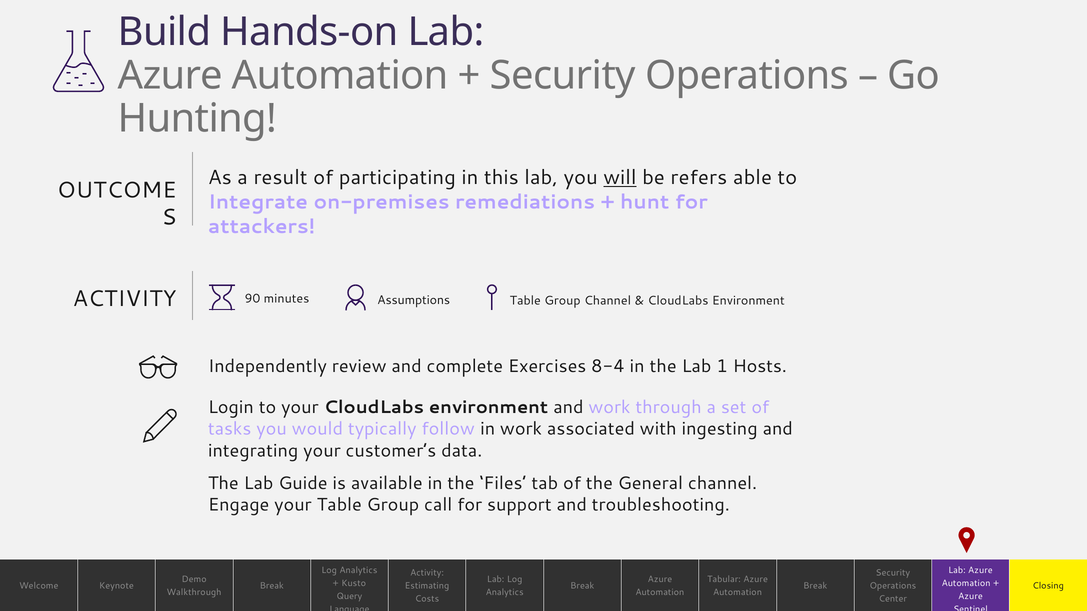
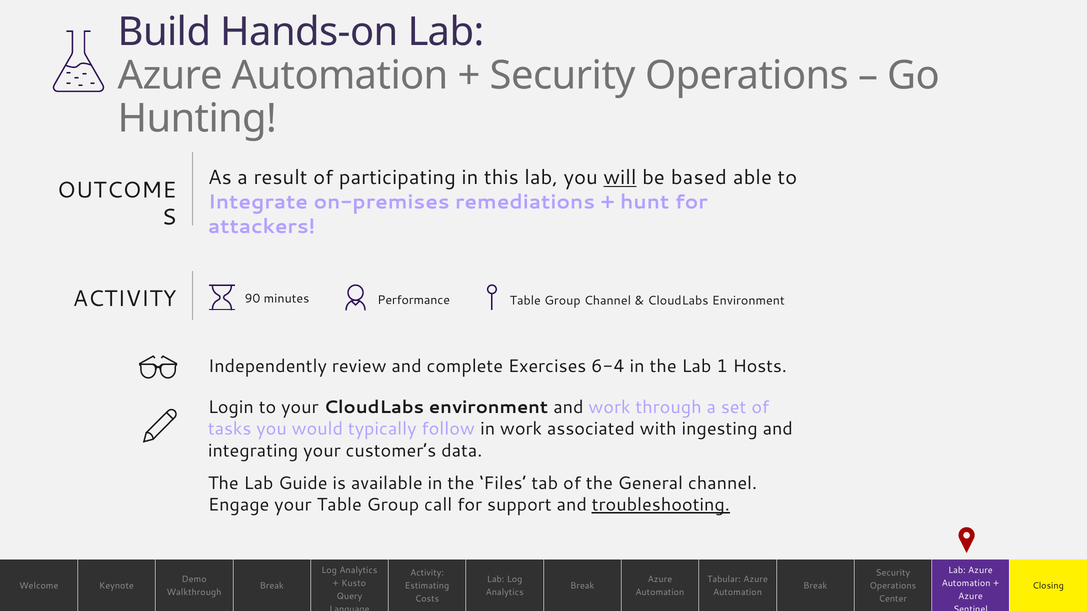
refers: refers -> based
Assumptions: Assumptions -> Performance
8-4: 8-4 -> 6-4
troubleshooting underline: none -> present
